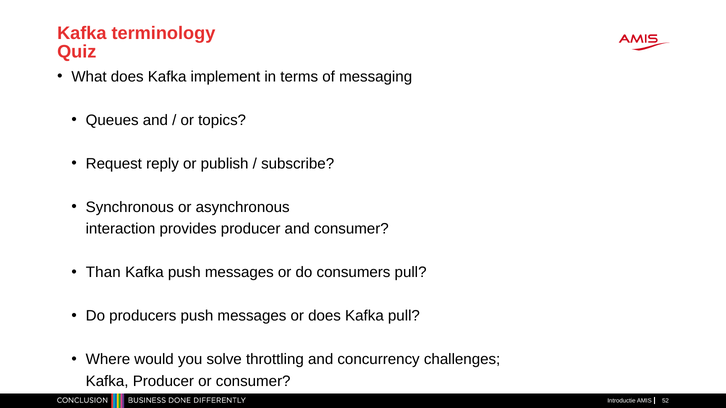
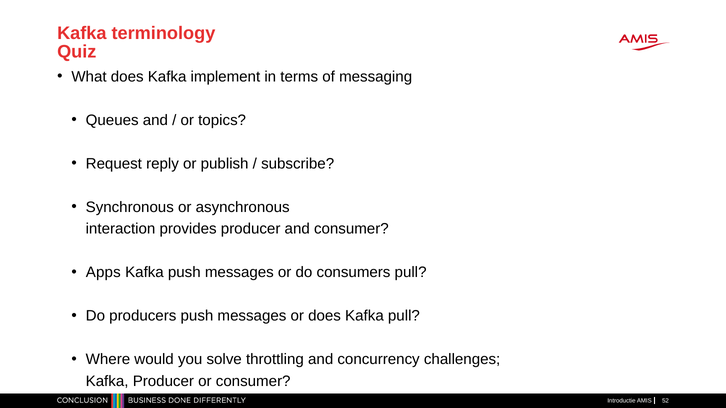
Than: Than -> Apps
